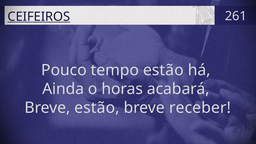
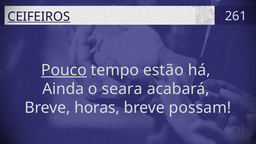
Pouco underline: none -> present
horas: horas -> seara
Breve estão: estão -> horas
receber: receber -> possam
